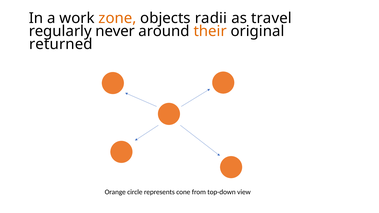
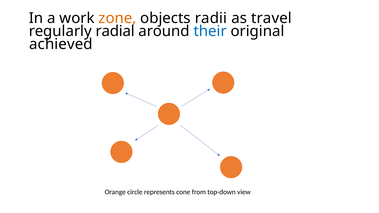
never: never -> radial
their colour: orange -> blue
returned: returned -> achieved
